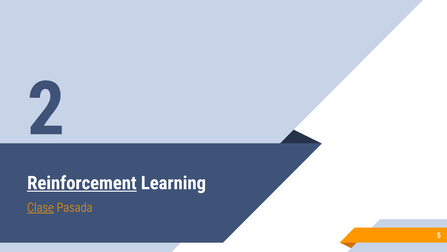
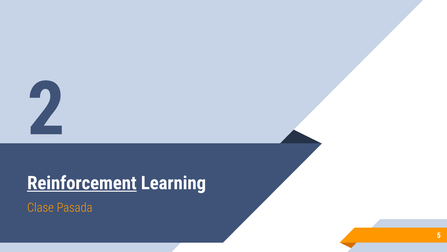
Clase underline: present -> none
